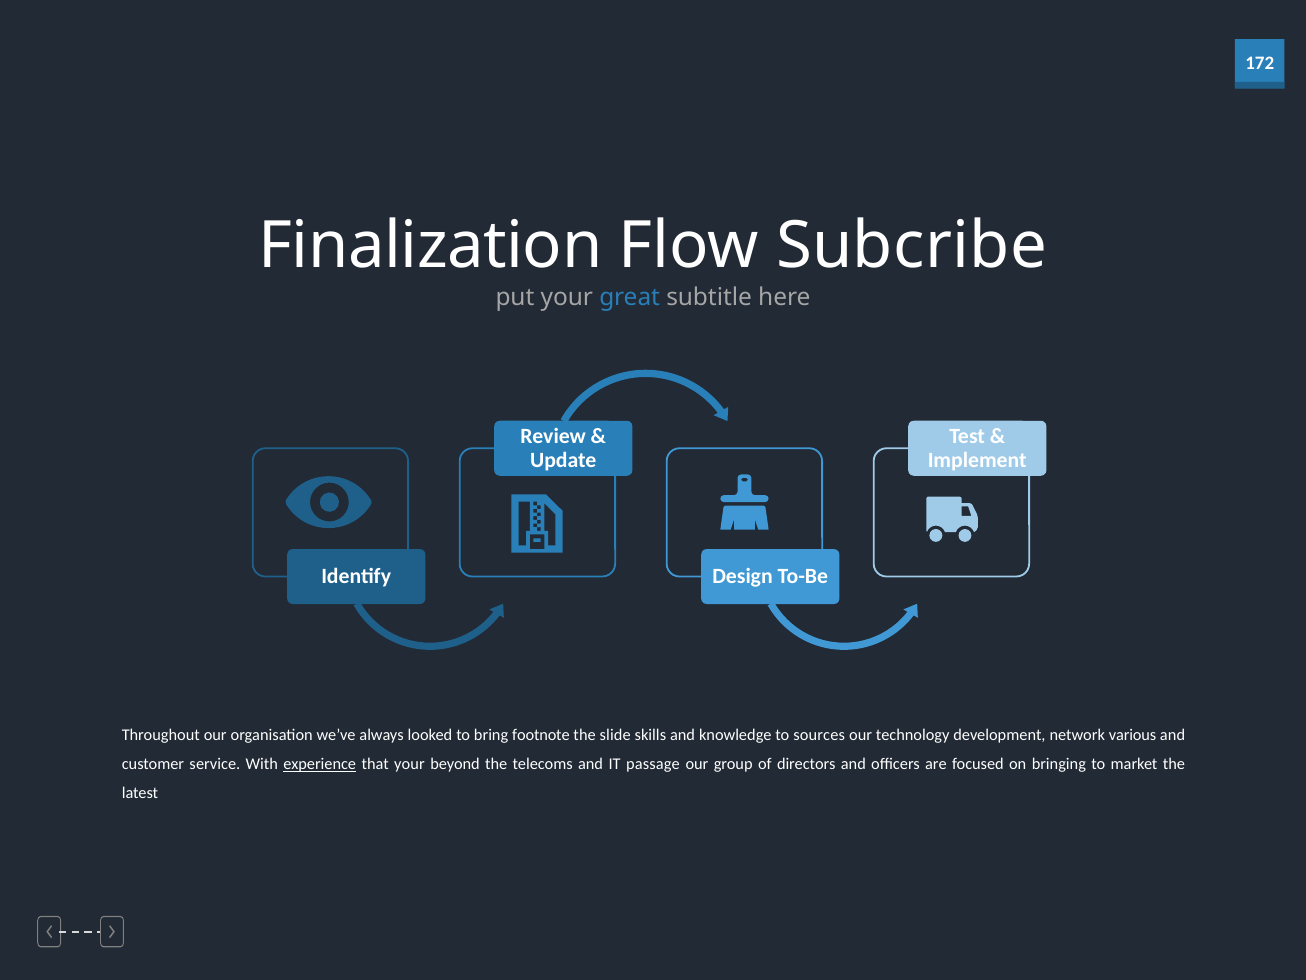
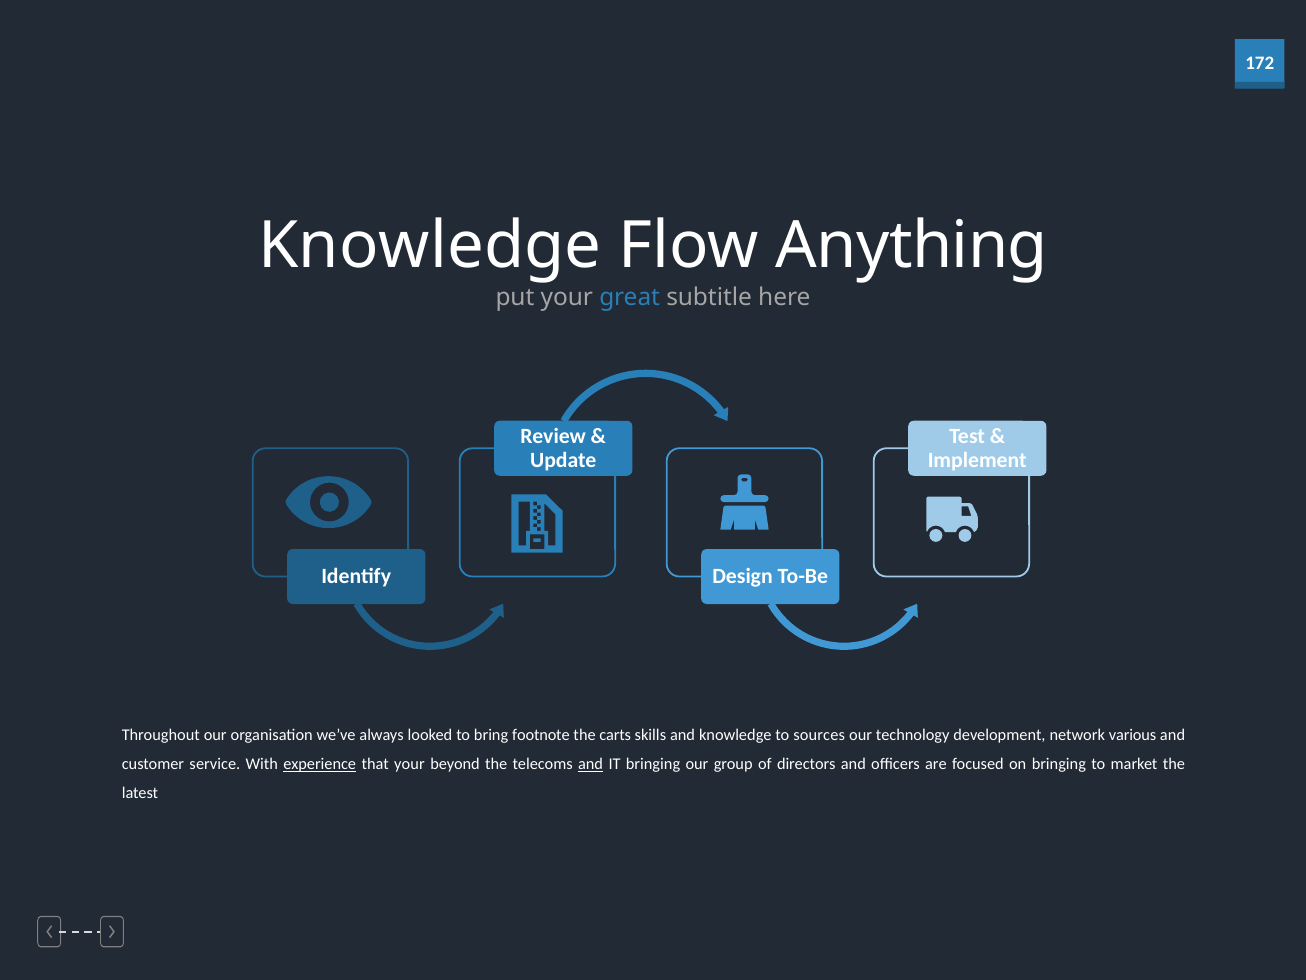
Finalization at (430, 246): Finalization -> Knowledge
Subcribe: Subcribe -> Anything
slide: slide -> carts
and at (591, 764) underline: none -> present
IT passage: passage -> bringing
